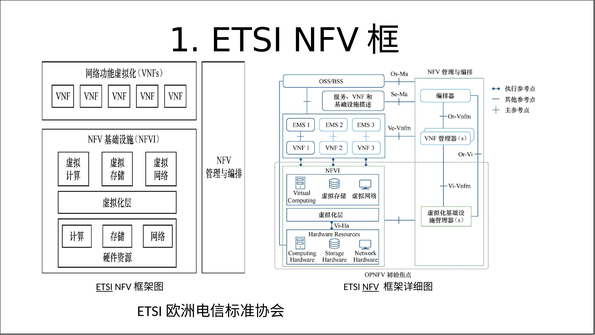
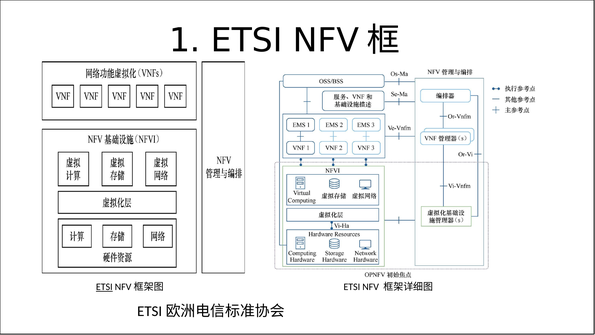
NFV at (371, 287) underline: present -> none
